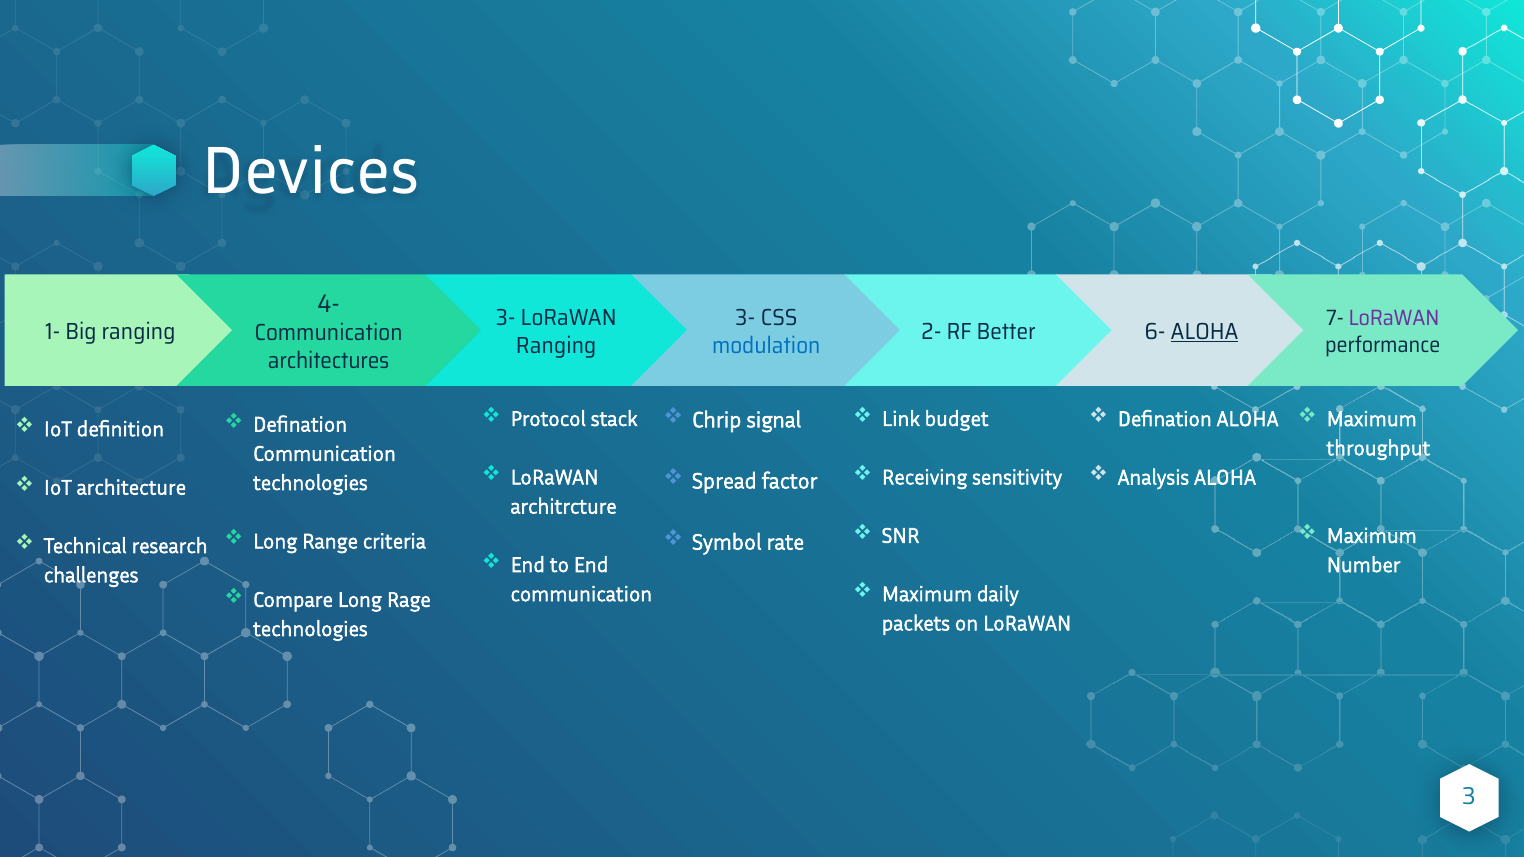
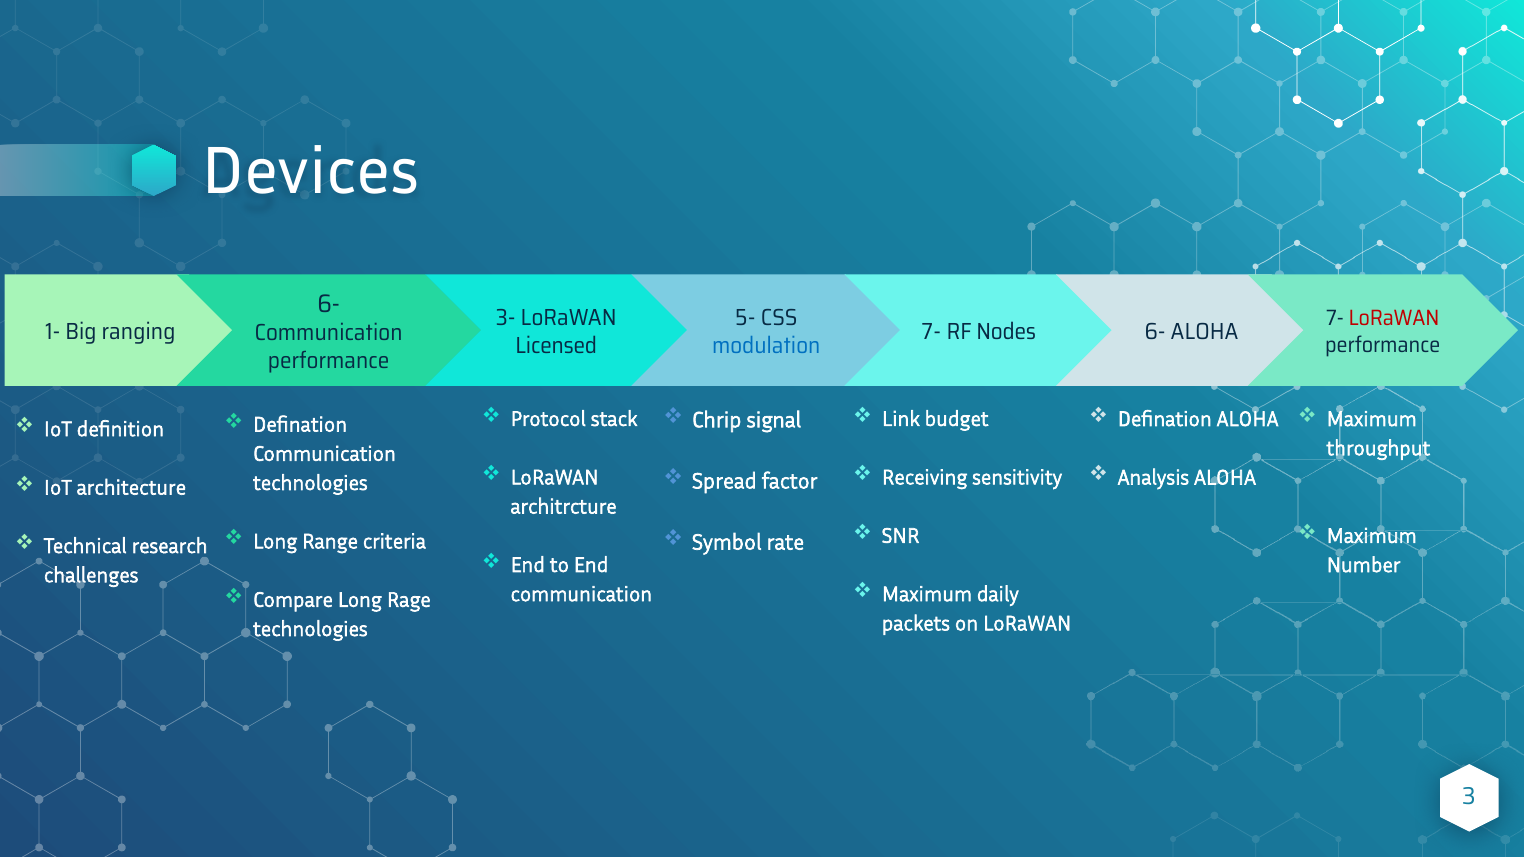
4- at (329, 304): 4- -> 6-
3- at (745, 318): 3- -> 5-
LoRaWAN at (1394, 318) colour: purple -> red
2- at (931, 332): 2- -> 7-
Better: Better -> Nodes
ALOHA at (1205, 332) underline: present -> none
Ranging at (556, 346): Ranging -> Licensed
architectures at (329, 361): architectures -> performance
